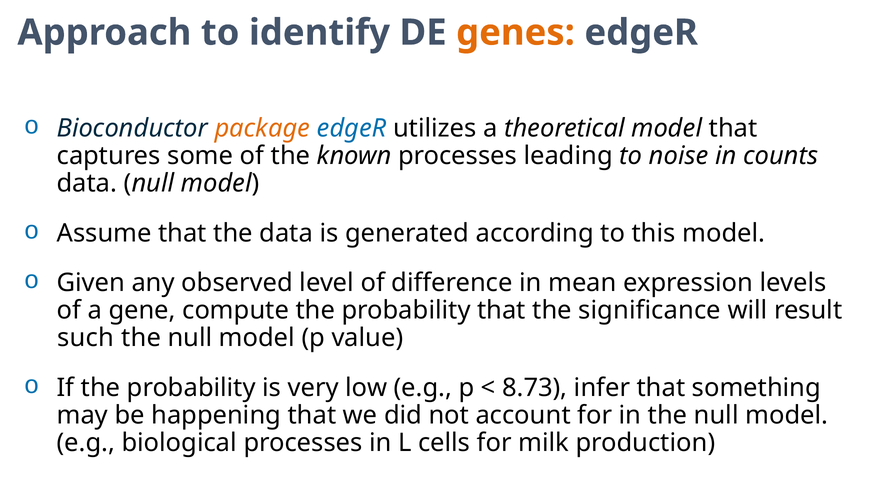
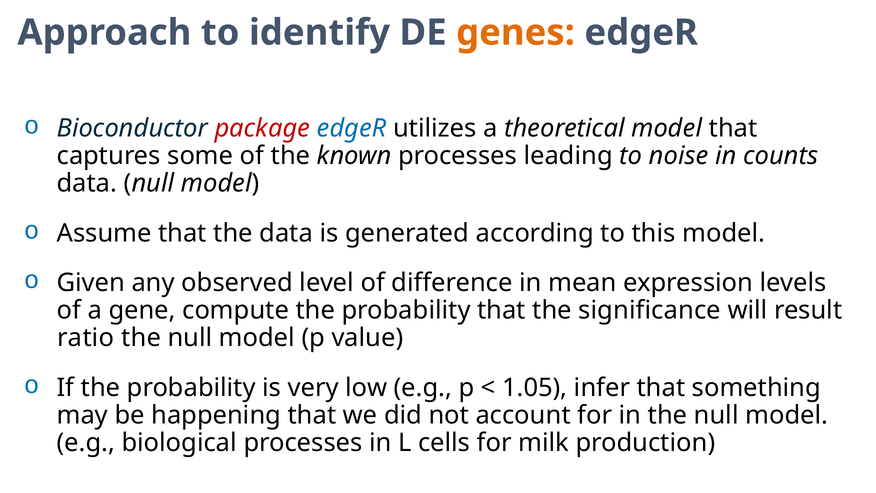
package colour: orange -> red
such: such -> ratio
8.73: 8.73 -> 1.05
